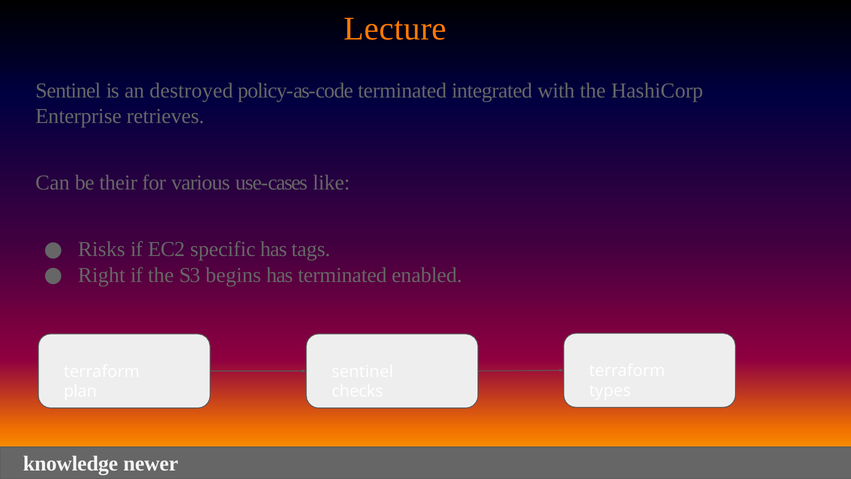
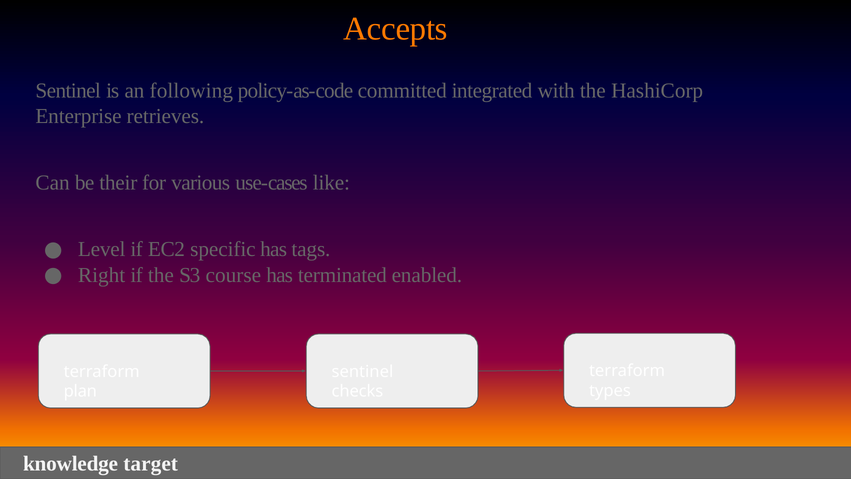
Lecture: Lecture -> Accepts
destroyed: destroyed -> following
policy-as-code terminated: terminated -> committed
Risks: Risks -> Level
begins: begins -> course
newer: newer -> target
